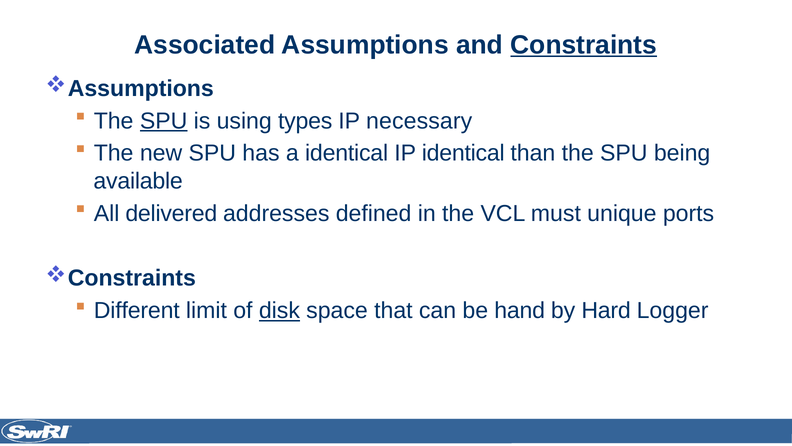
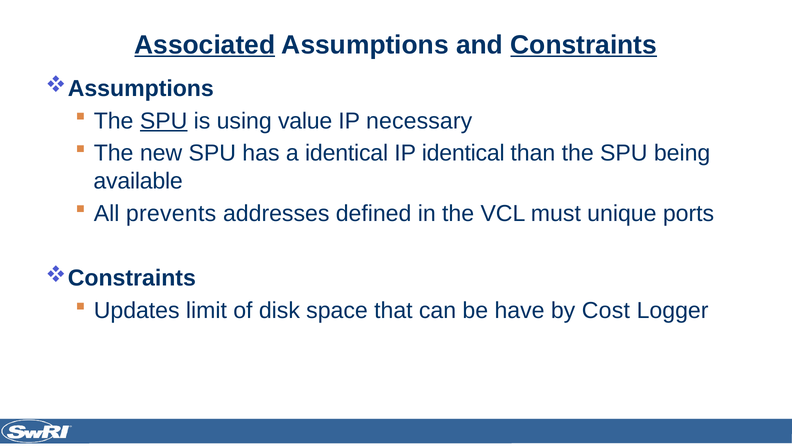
Associated underline: none -> present
types: types -> value
delivered: delivered -> prevents
Different: Different -> Updates
disk underline: present -> none
hand: hand -> have
Hard: Hard -> Cost
